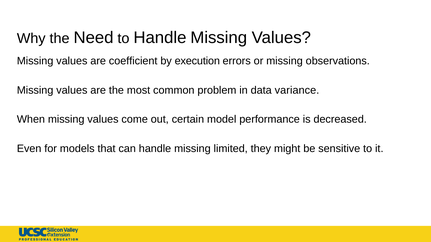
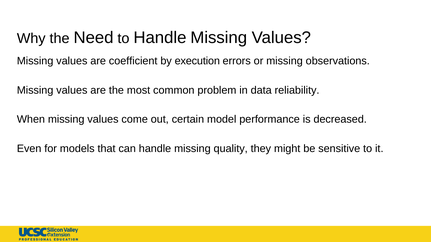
variance: variance -> reliability
limited: limited -> quality
